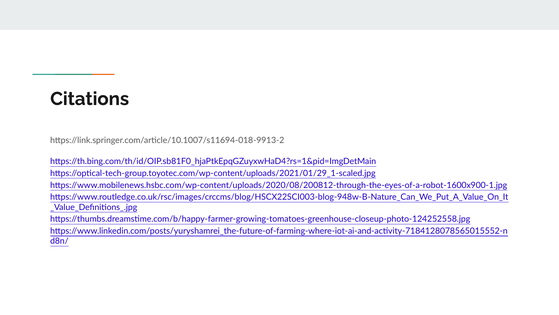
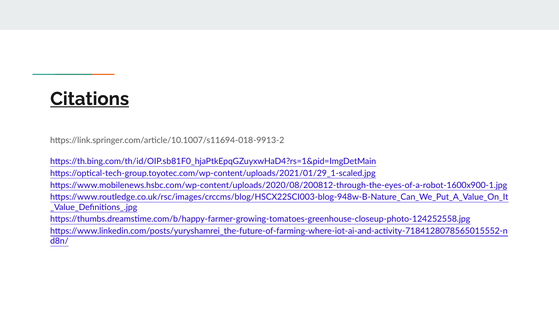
Citations underline: none -> present
